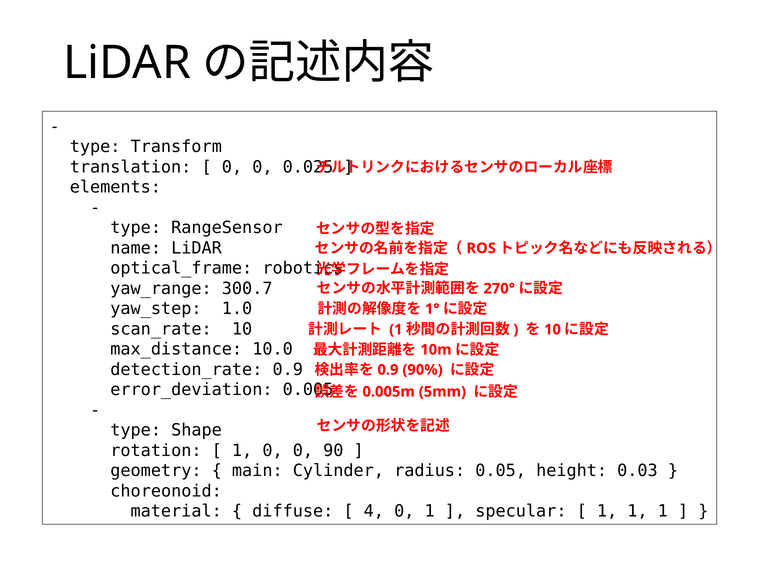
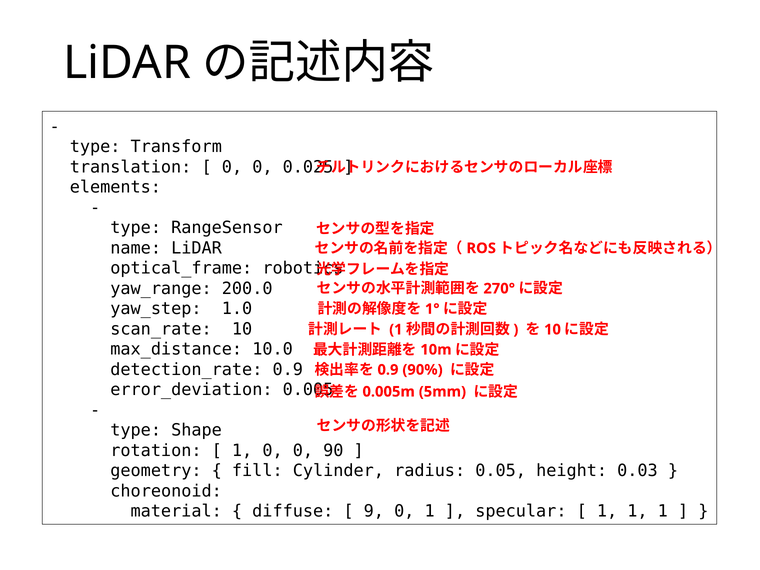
300.7: 300.7 -> 200.0
main: main -> fill
4: 4 -> 9
